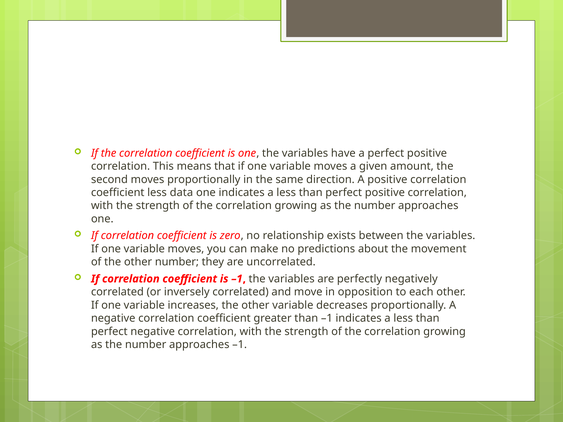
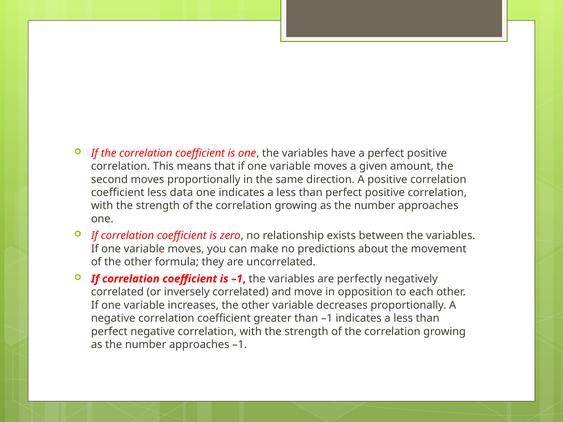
other number: number -> formula
